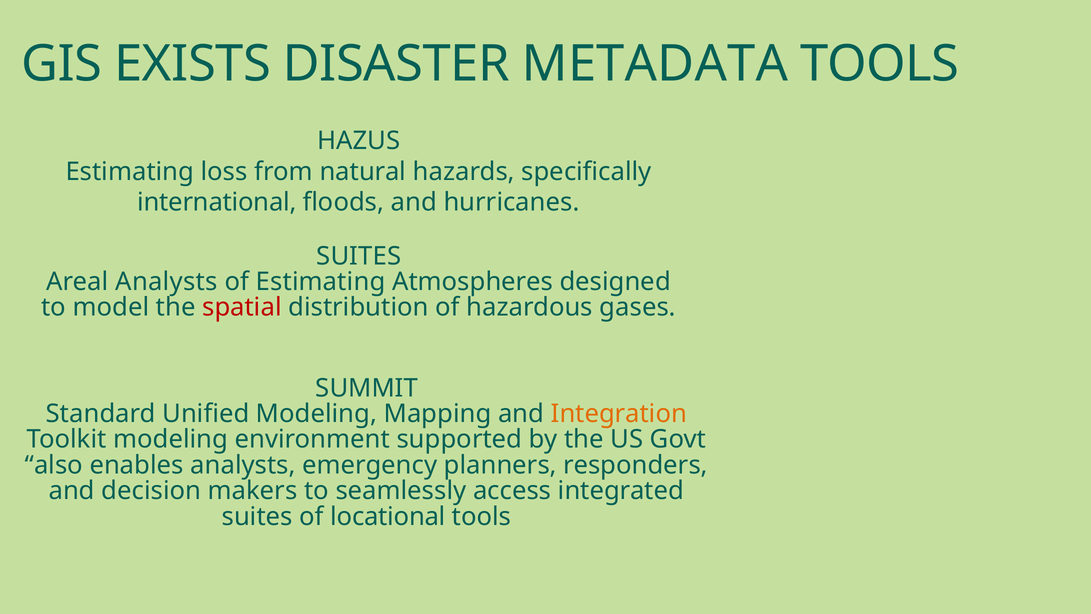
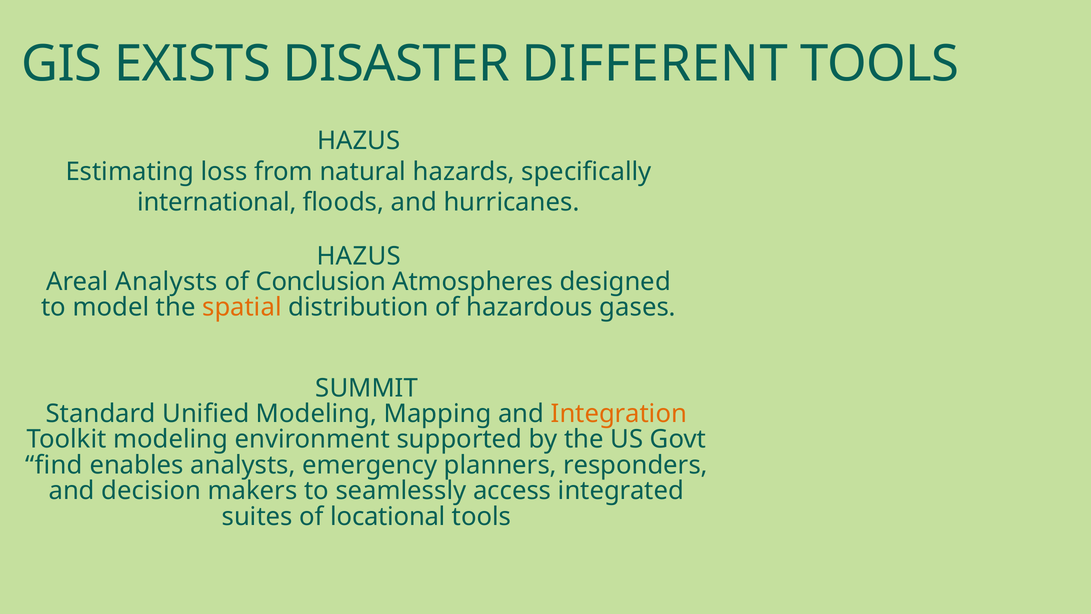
METADATA: METADATA -> DIFFERENT
SUITES at (359, 256): SUITES -> HAZUS
of Estimating: Estimating -> Conclusion
spatial colour: red -> orange
also: also -> find
